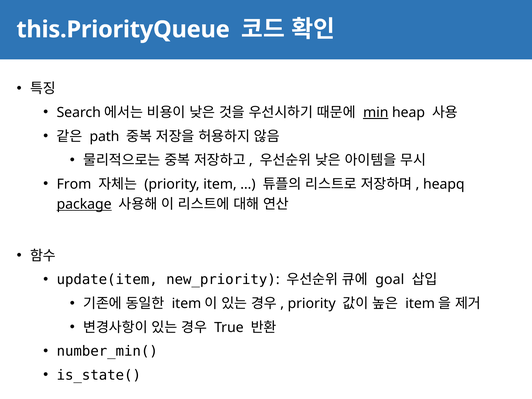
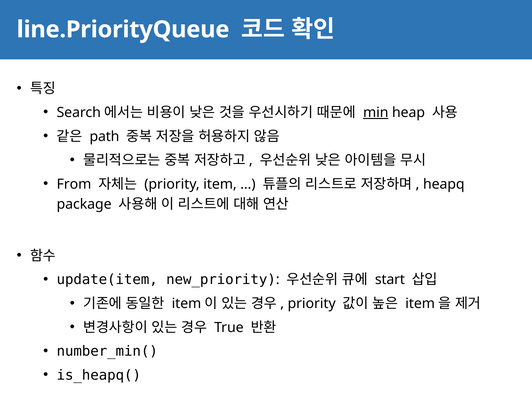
this.PriorityQueue: this.PriorityQueue -> line.PriorityQueue
package underline: present -> none
goal: goal -> start
is_state(: is_state( -> is_heapq(
